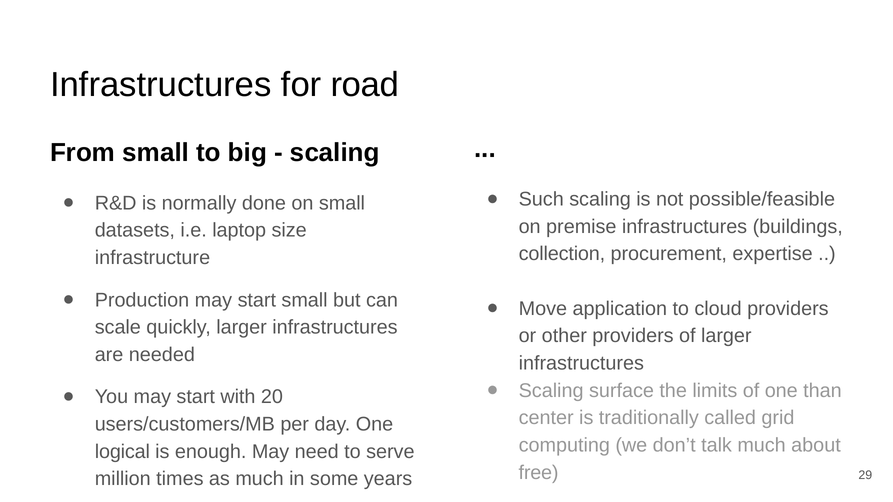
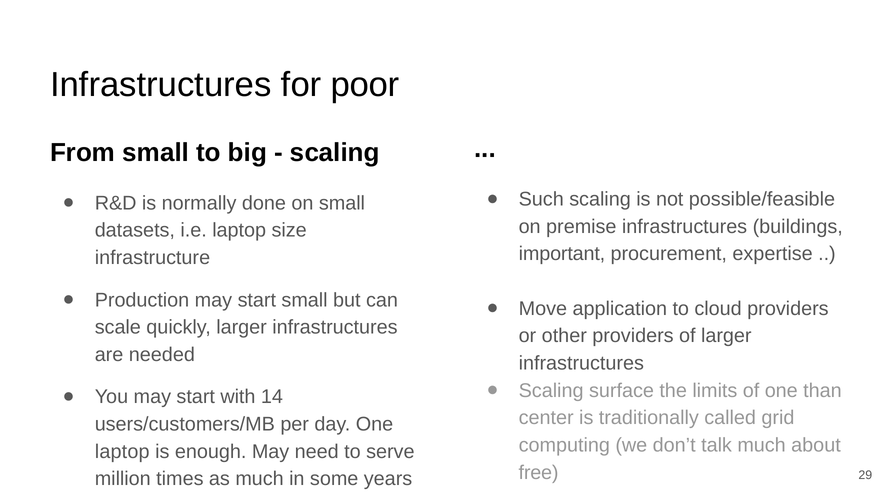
road: road -> poor
collection: collection -> important
20: 20 -> 14
logical at (122, 452): logical -> laptop
